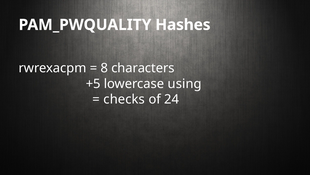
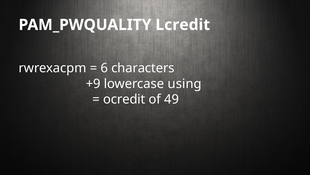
Hashes: Hashes -> Lcredit
8: 8 -> 6
+5: +5 -> +9
checks: checks -> ocredit
24: 24 -> 49
